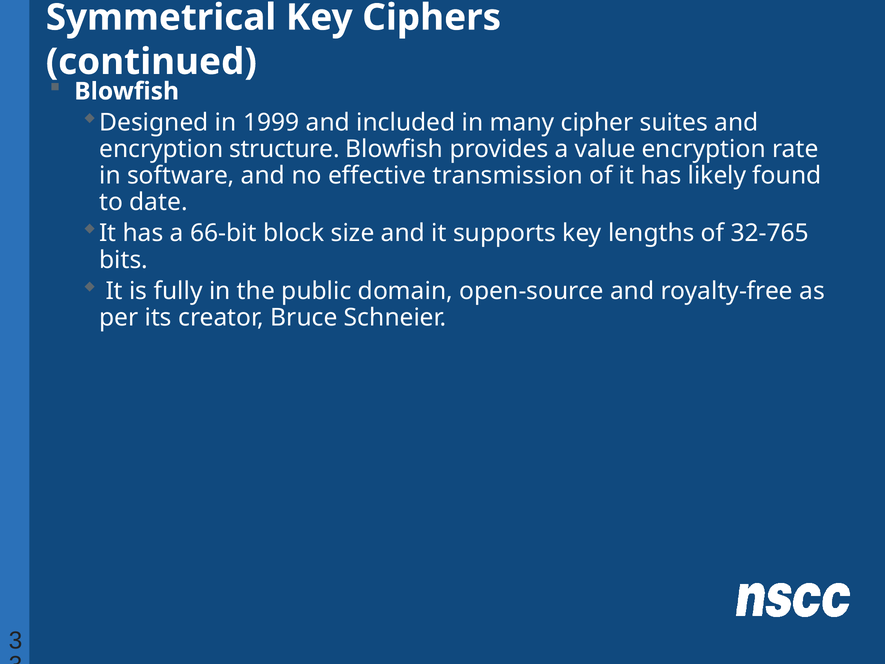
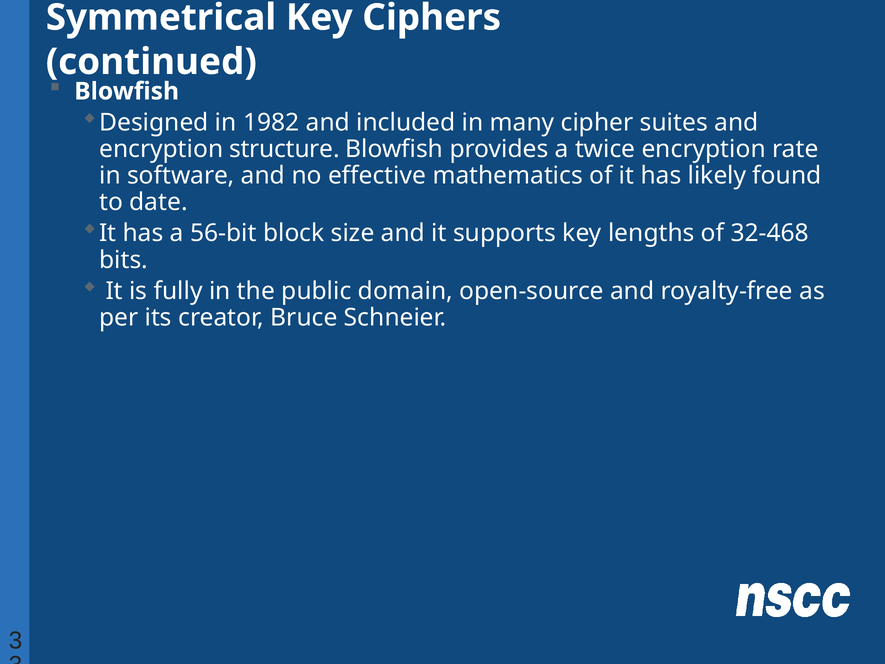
1999: 1999 -> 1982
value: value -> twice
transmission: transmission -> mathematics
66-bit: 66-bit -> 56-bit
32-765: 32-765 -> 32-468
